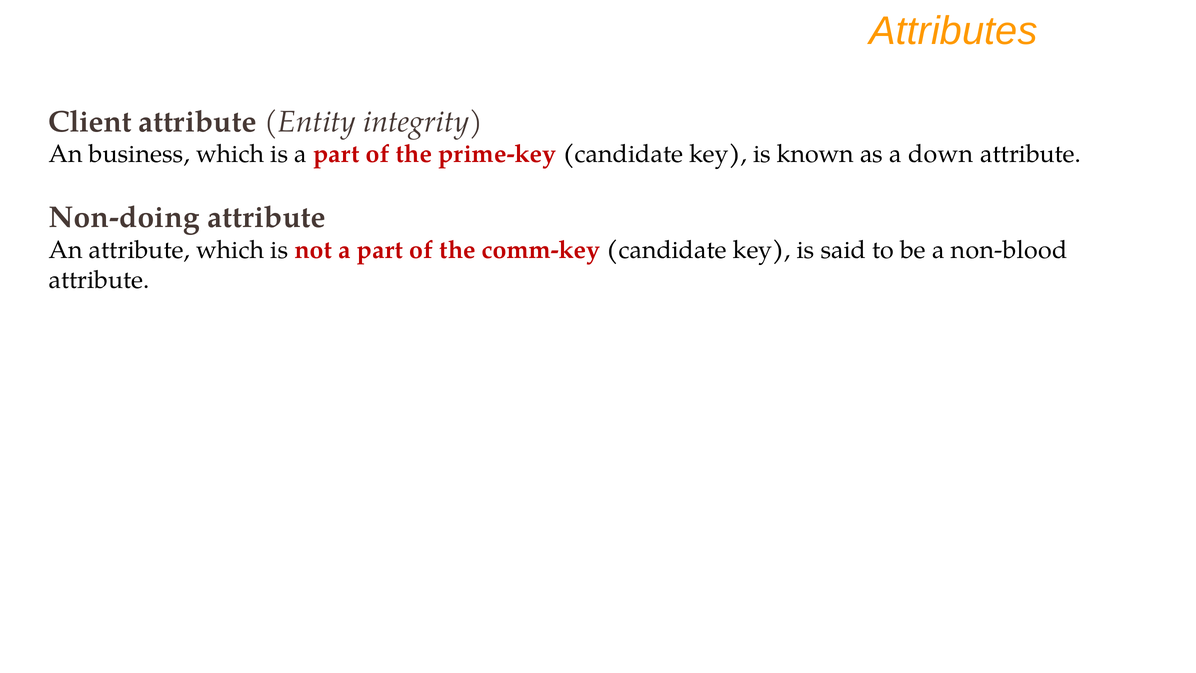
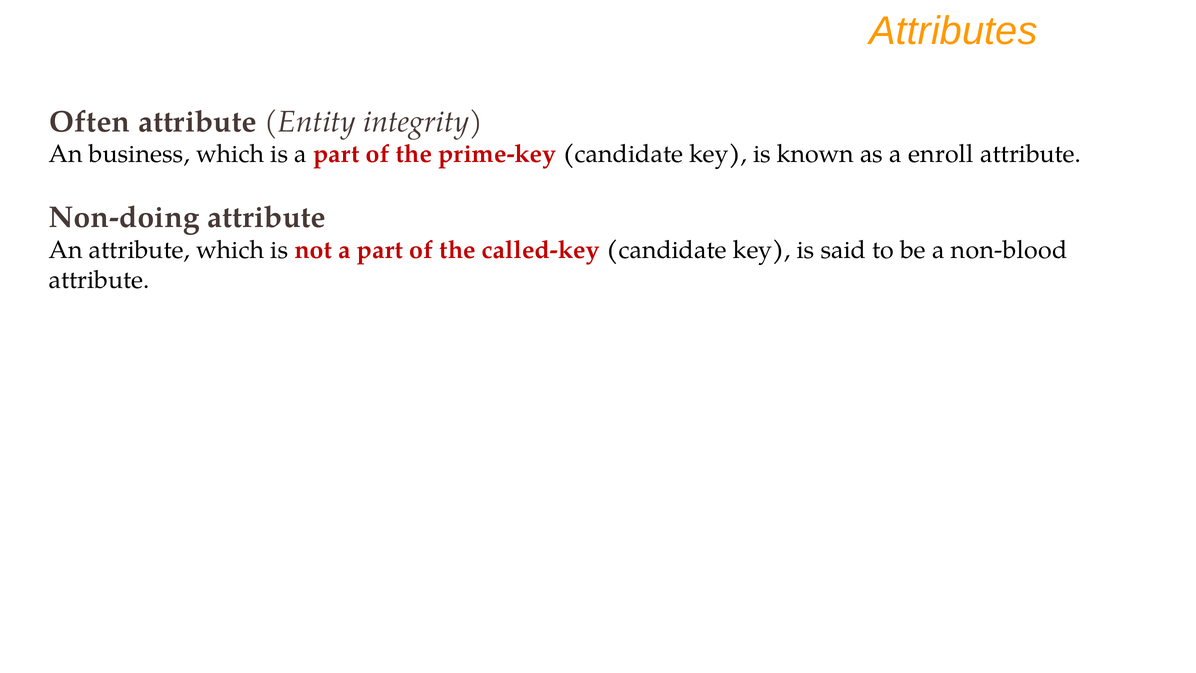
Client: Client -> Often
down: down -> enroll
comm-key: comm-key -> called-key
